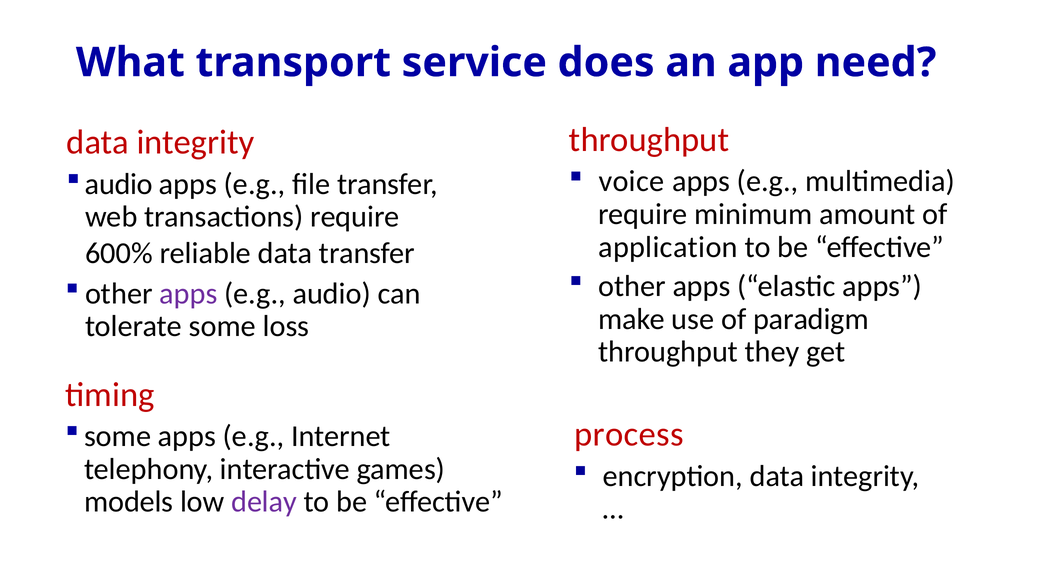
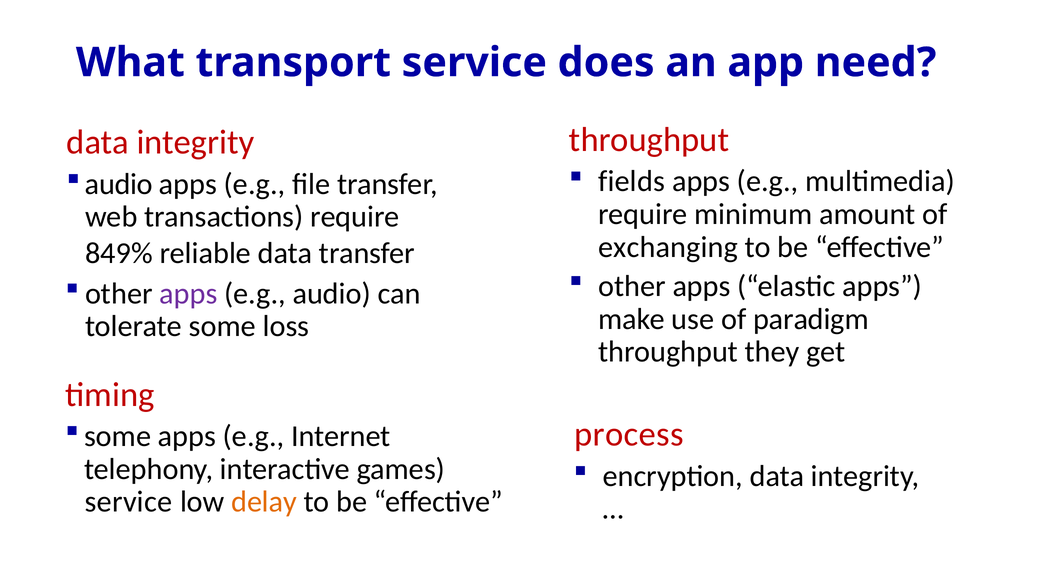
voice: voice -> fields
application: application -> exchanging
600%: 600% -> 849%
models at (129, 501): models -> service
delay colour: purple -> orange
